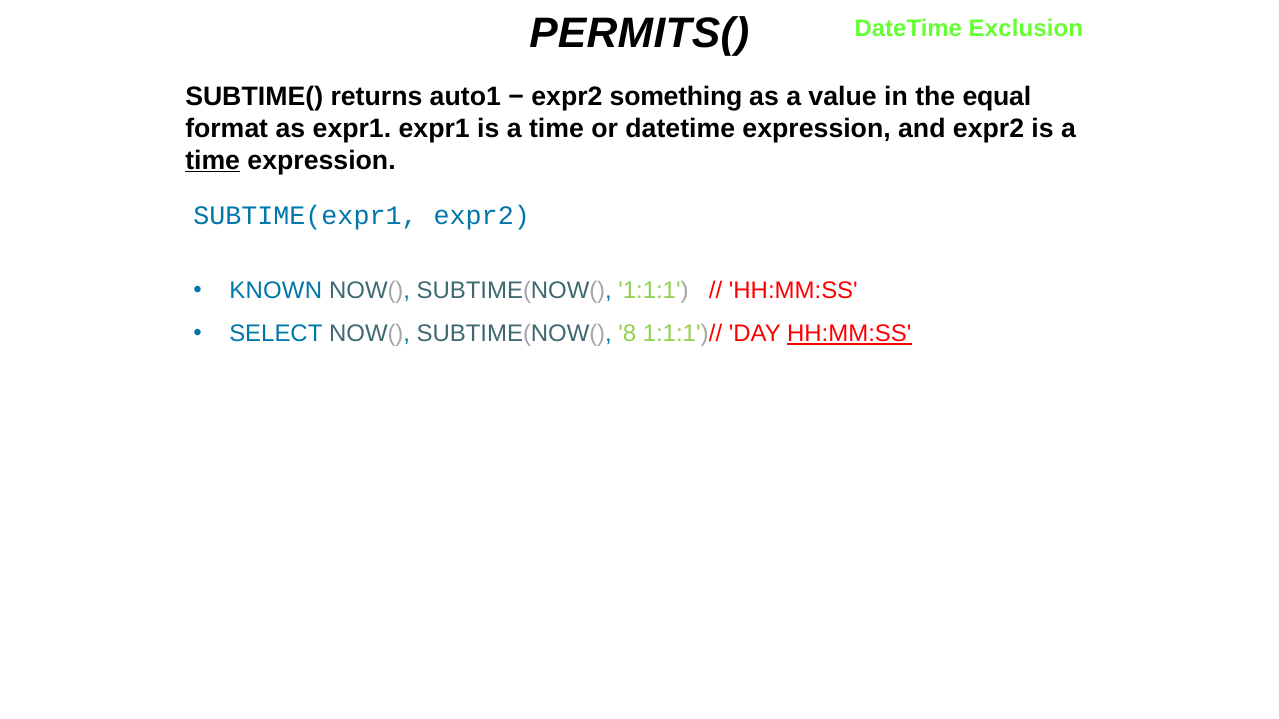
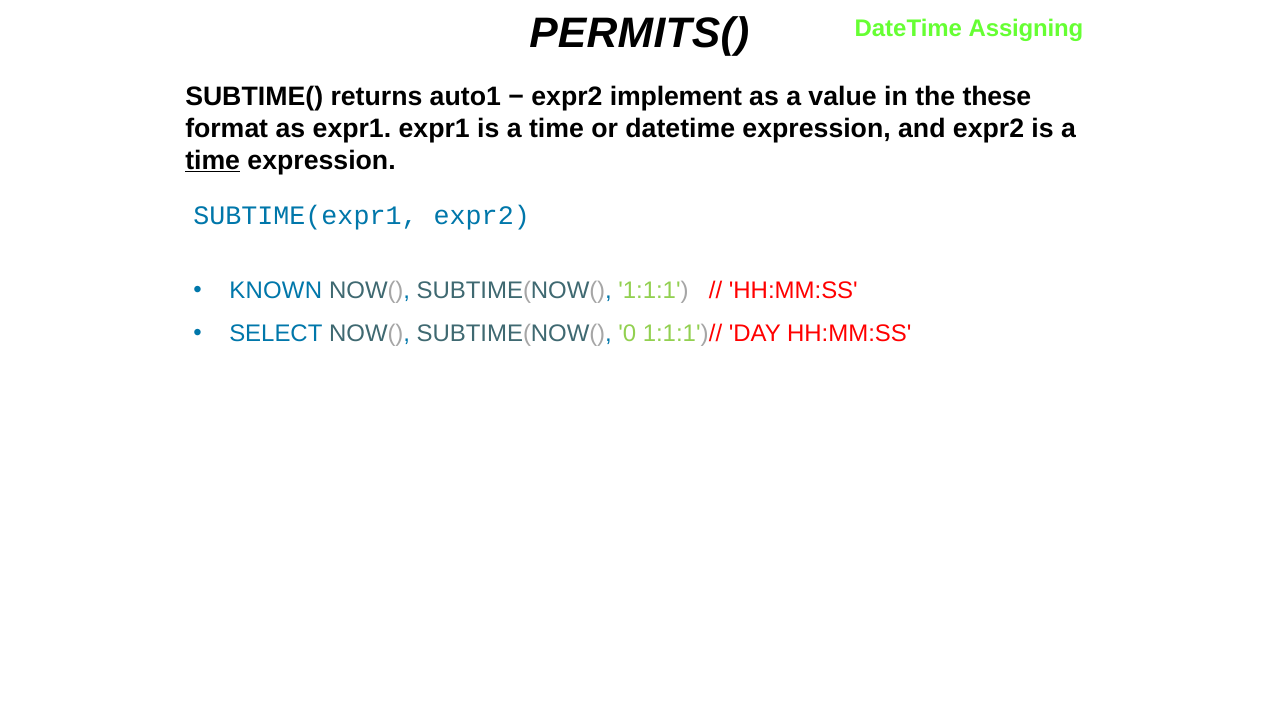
Exclusion: Exclusion -> Assigning
something: something -> implement
equal: equal -> these
8: 8 -> 0
HH:MM:SS at (849, 334) underline: present -> none
